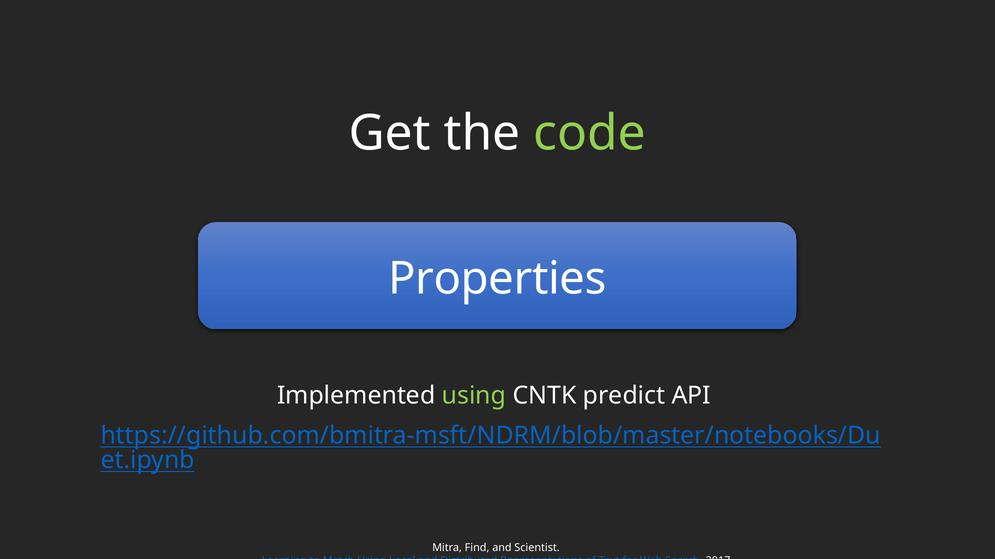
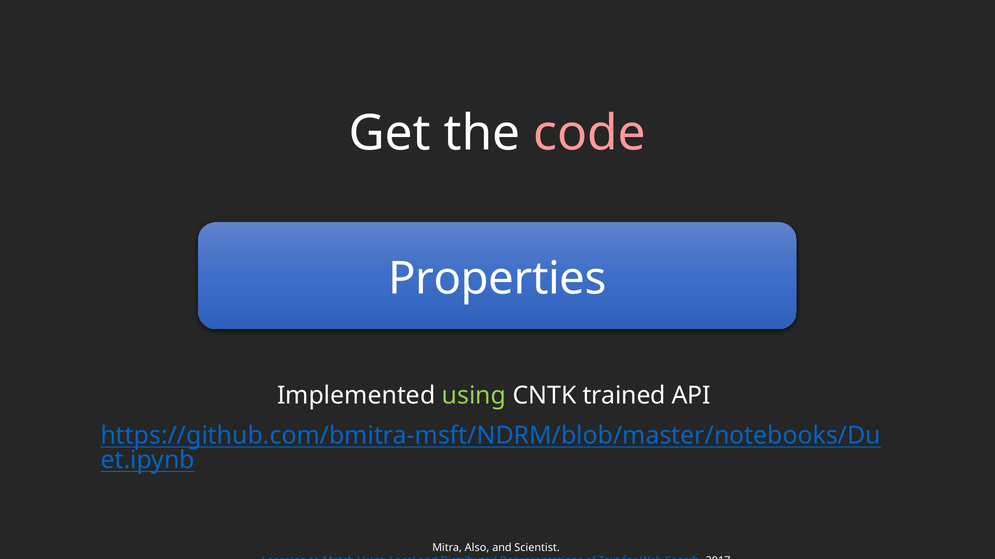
code colour: light green -> pink
predict: predict -> trained
Find: Find -> Also
